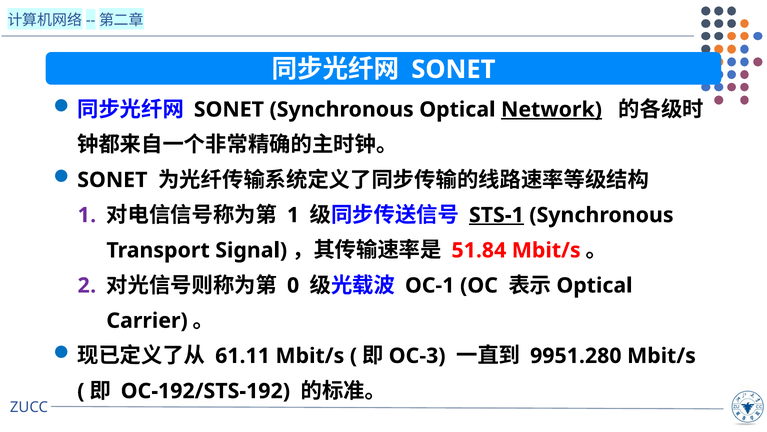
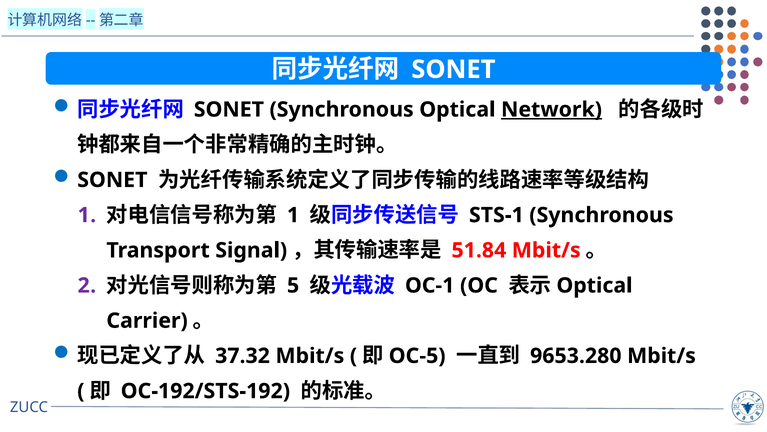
STS-1 underline: present -> none
0: 0 -> 5
61.11: 61.11 -> 37.32
OC-3: OC-3 -> OC-5
9951.280: 9951.280 -> 9653.280
